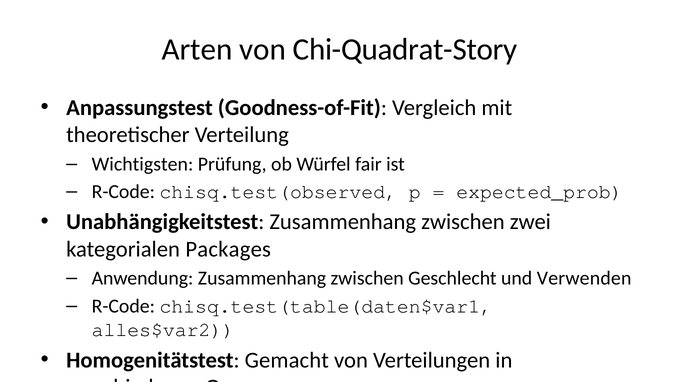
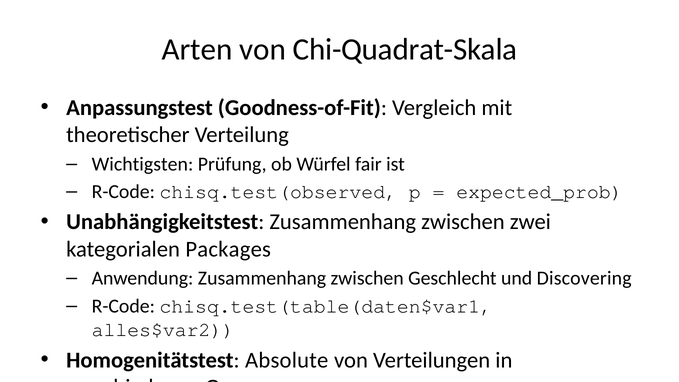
Chi-Quadrat-Story: Chi-Quadrat-Story -> Chi-Quadrat-Skala
Verwenden: Verwenden -> Discovering
Gemacht: Gemacht -> Absolute
